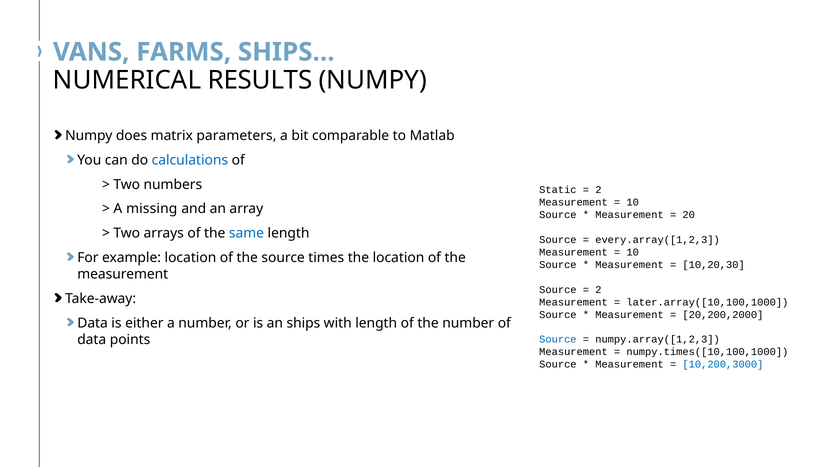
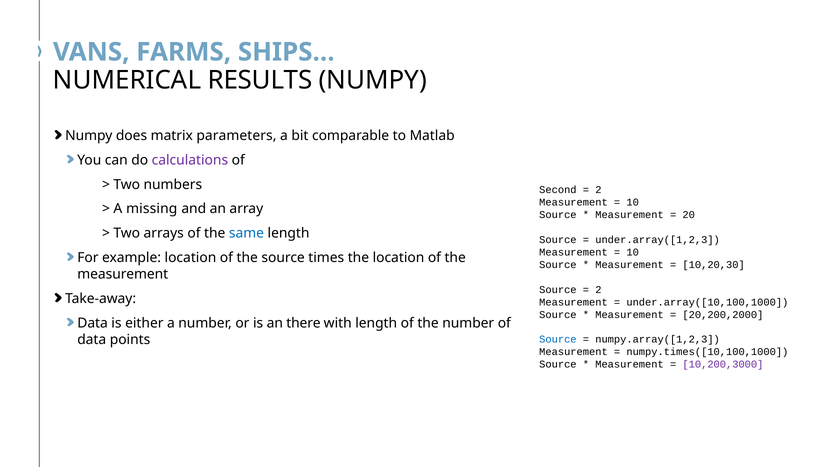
calculations colour: blue -> purple
Static: Static -> Second
every.array([1,2,3: every.array([1,2,3 -> under.array([1,2,3
later.array([10,100,1000: later.array([10,100,1000 -> under.array([10,100,1000
ships: ships -> there
10,200,3000 colour: blue -> purple
